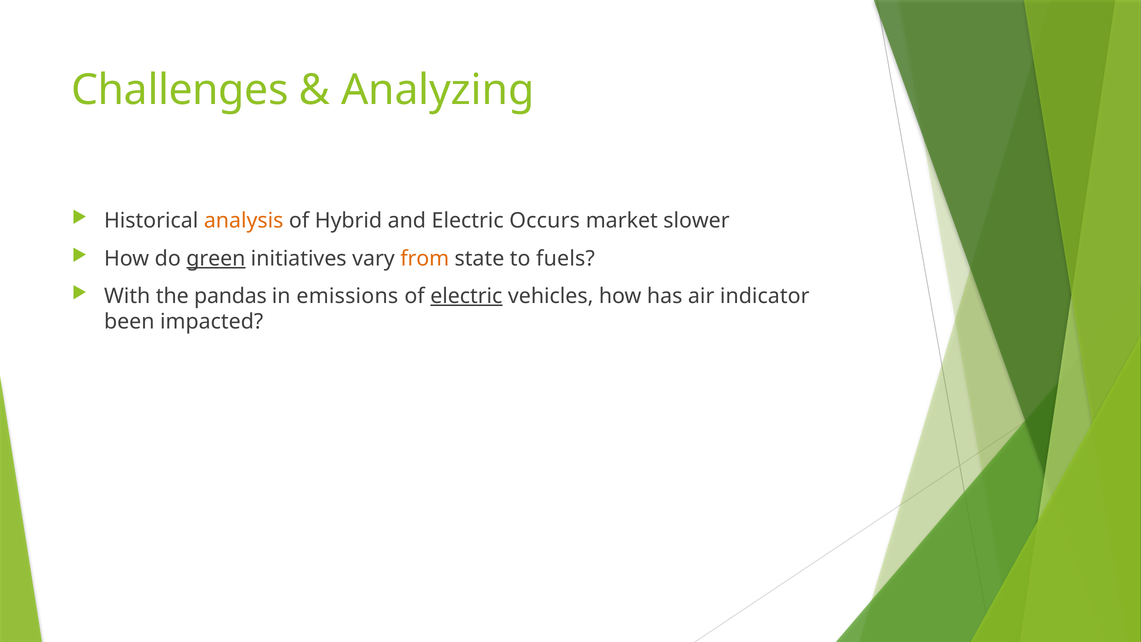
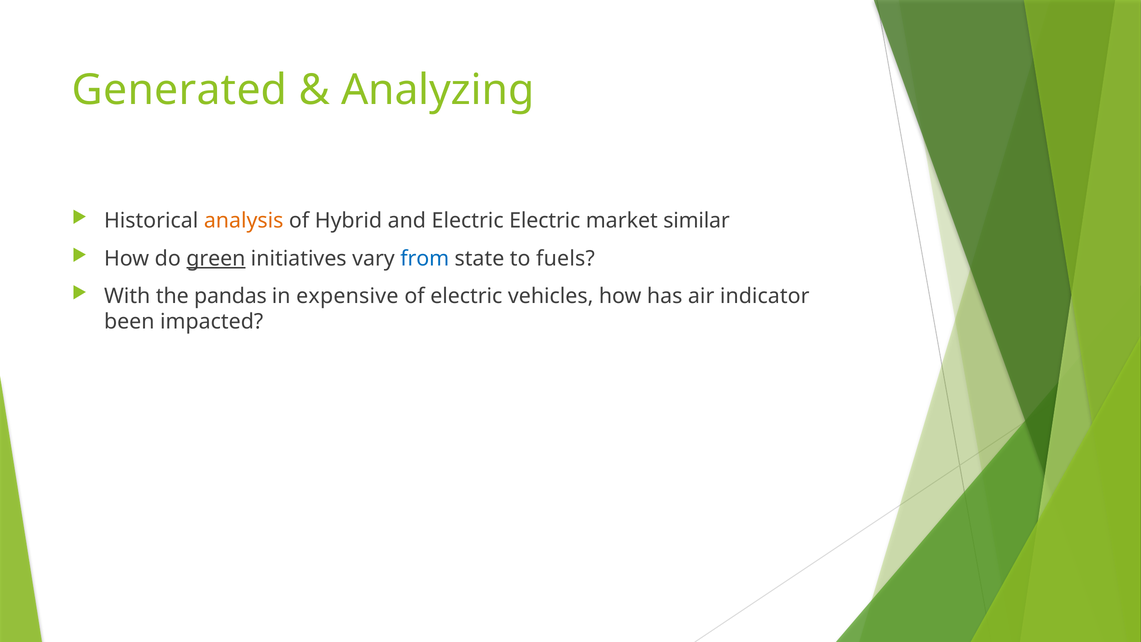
Challenges: Challenges -> Generated
Electric Occurs: Occurs -> Electric
slower: slower -> similar
from colour: orange -> blue
emissions: emissions -> expensive
electric at (466, 296) underline: present -> none
